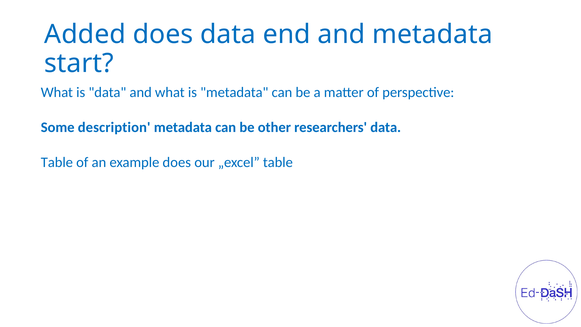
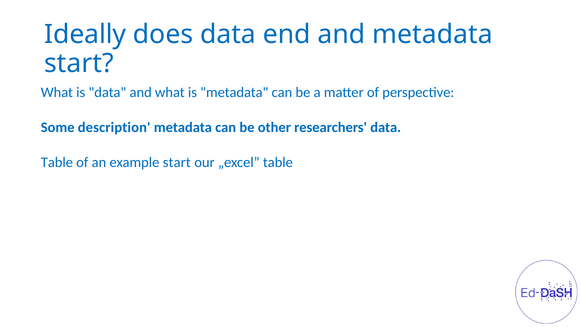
Added: Added -> Ideally
example does: does -> start
